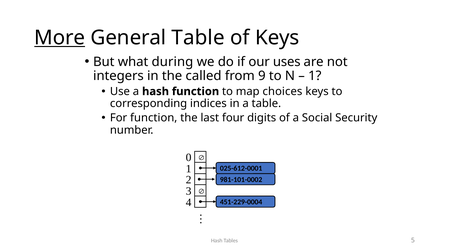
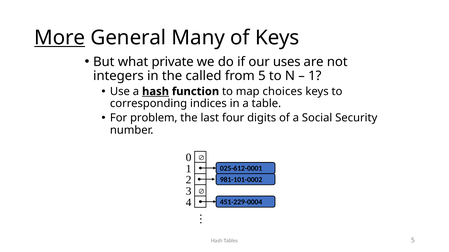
General Table: Table -> Many
during: during -> private
from 9: 9 -> 5
hash at (156, 92) underline: none -> present
For function: function -> problem
